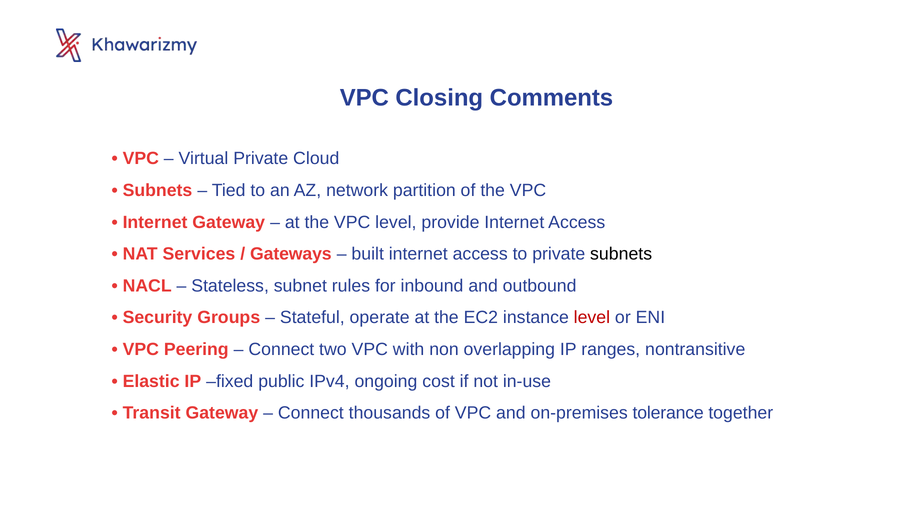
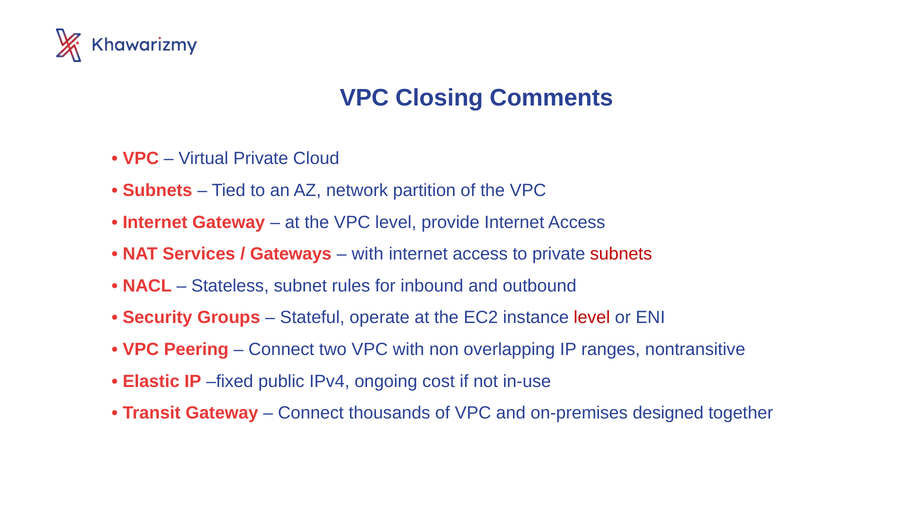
built at (368, 254): built -> with
subnets at (621, 254) colour: black -> red
tolerance: tolerance -> designed
